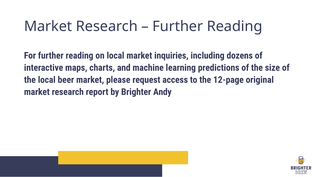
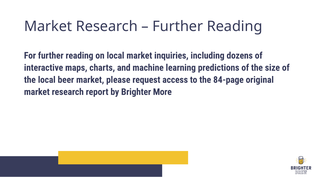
12-page: 12-page -> 84-page
Andy: Andy -> More
